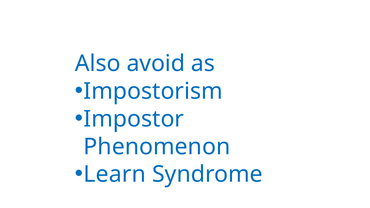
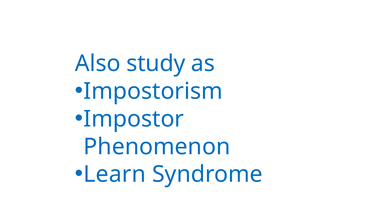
avoid: avoid -> study
